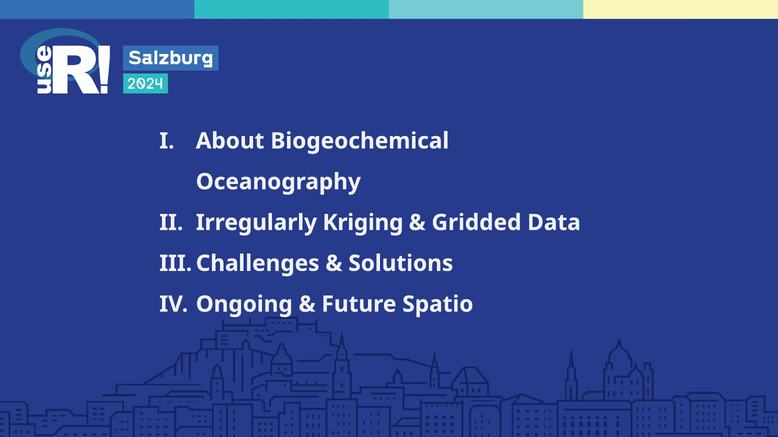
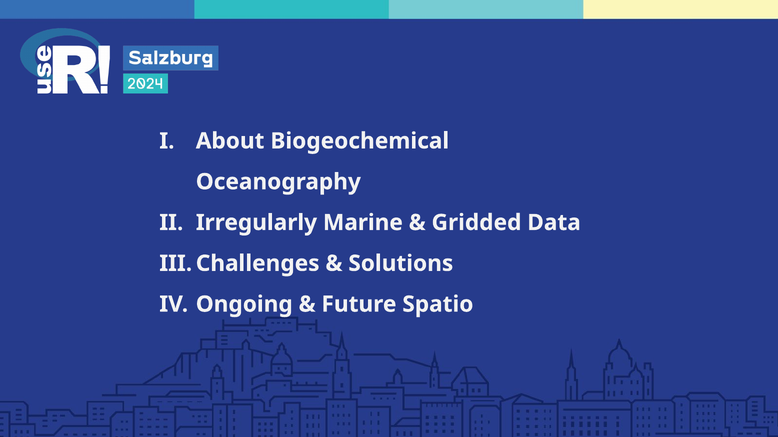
Kriging: Kriging -> Marine
